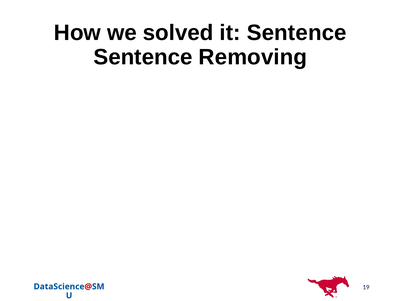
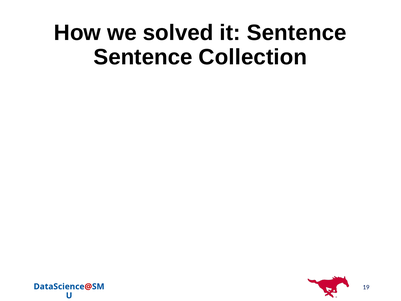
Removing: Removing -> Collection
